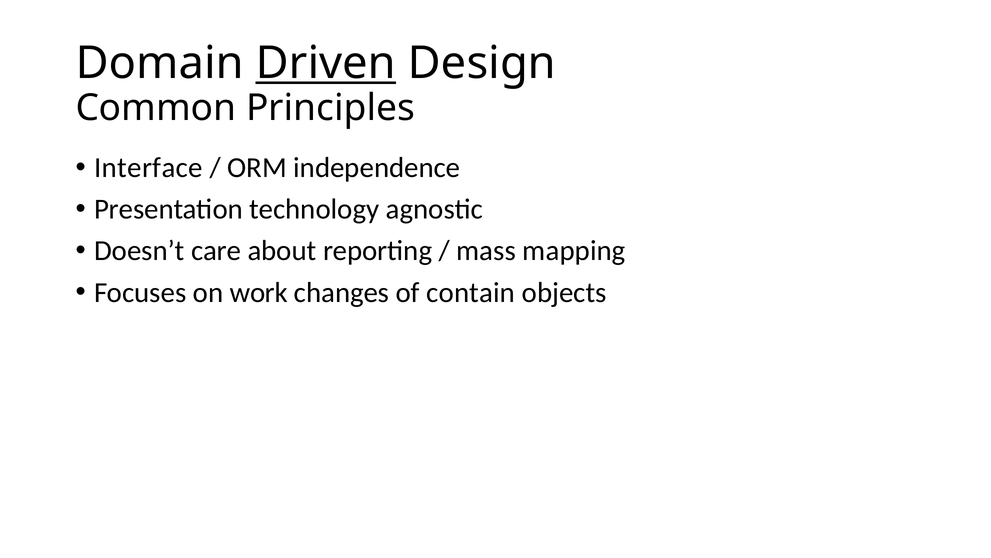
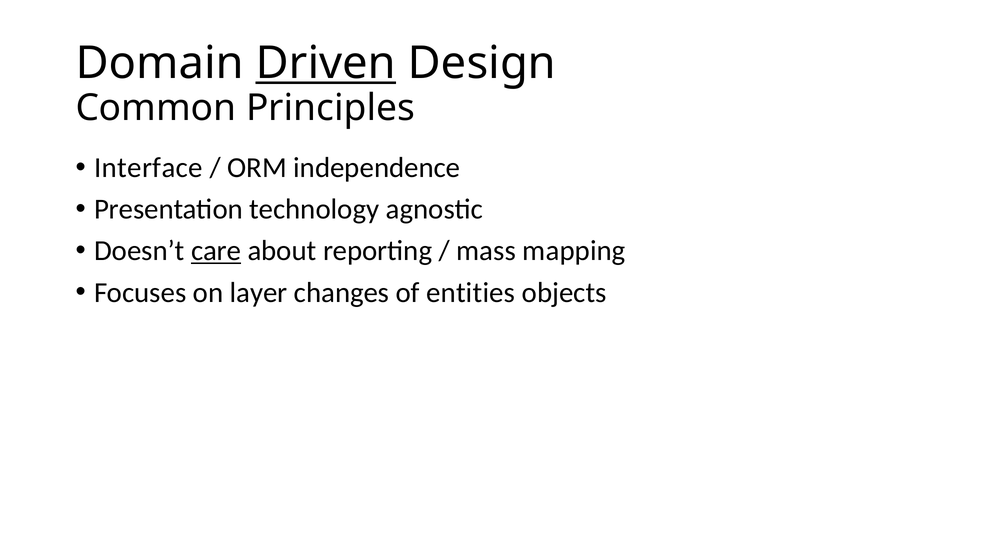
care underline: none -> present
work: work -> layer
contain: contain -> entities
